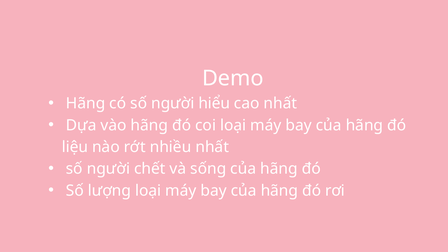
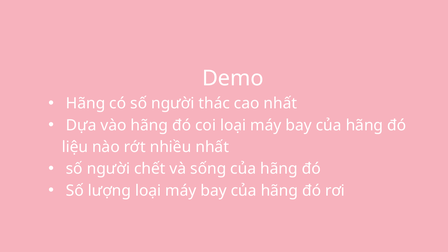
hiểu: hiểu -> thác
